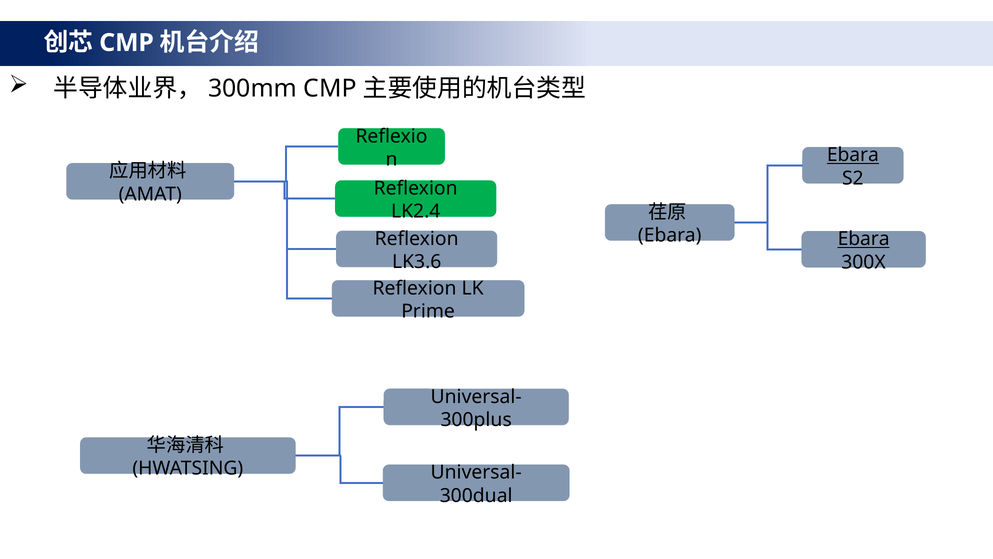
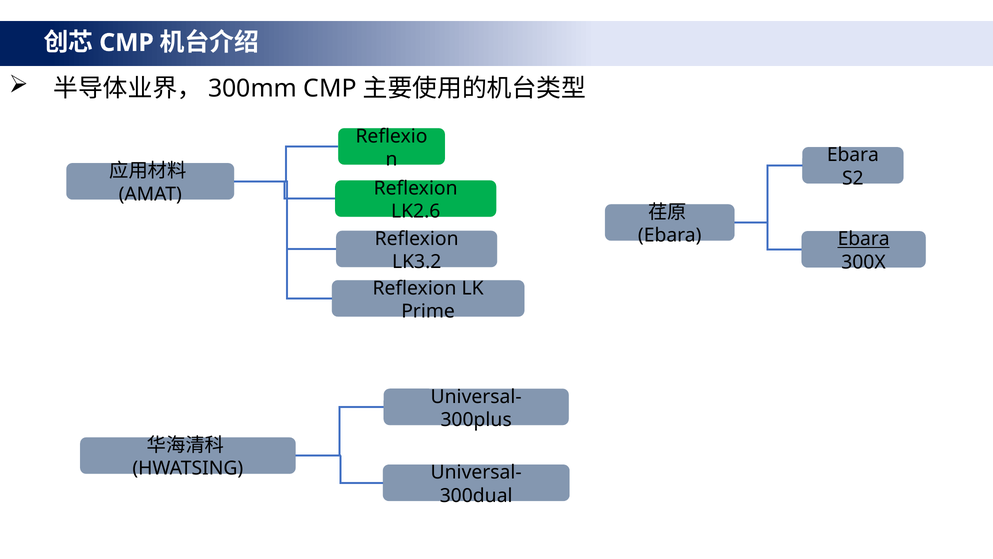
Ebara at (853, 155) underline: present -> none
LK2.4: LK2.4 -> LK2.6
LK3.6: LK3.6 -> LK3.2
